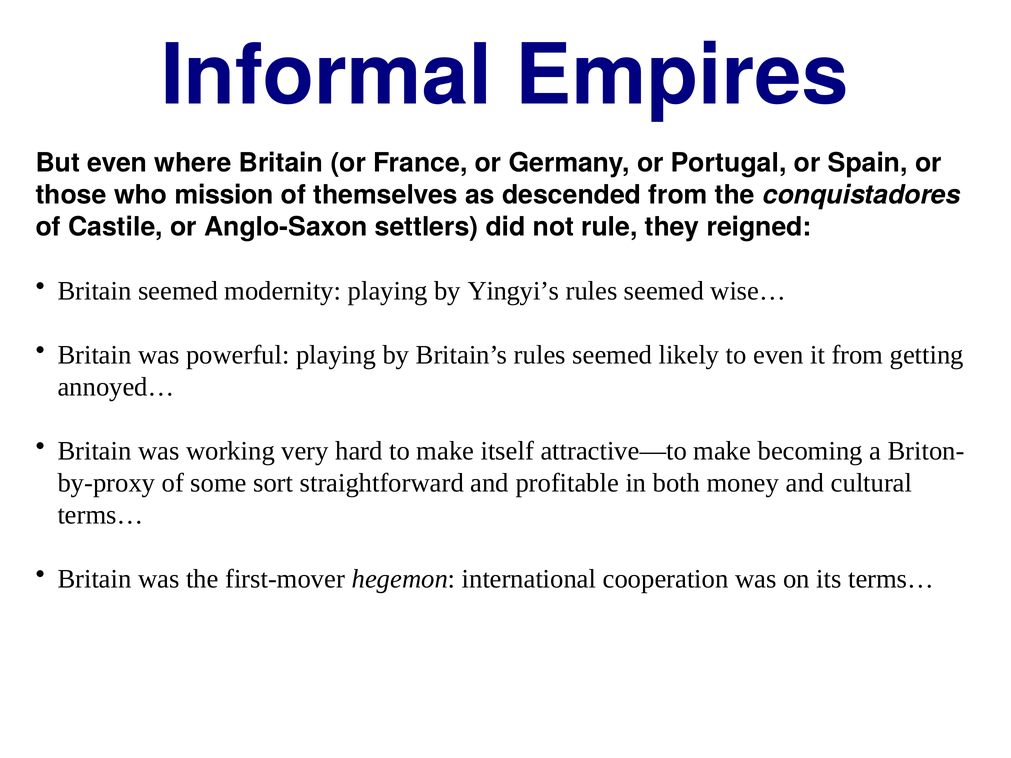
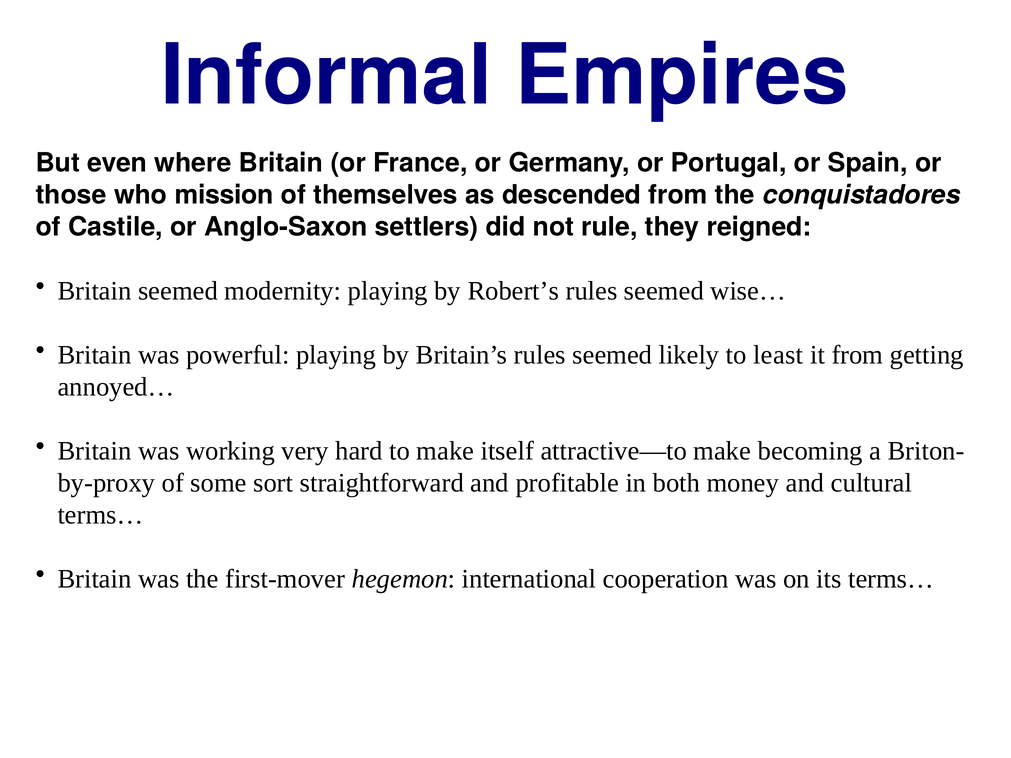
Yingyi’s: Yingyi’s -> Robert’s
to even: even -> least
